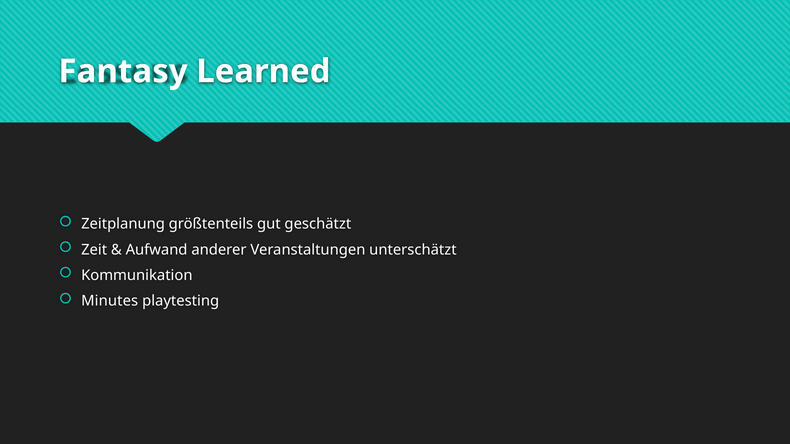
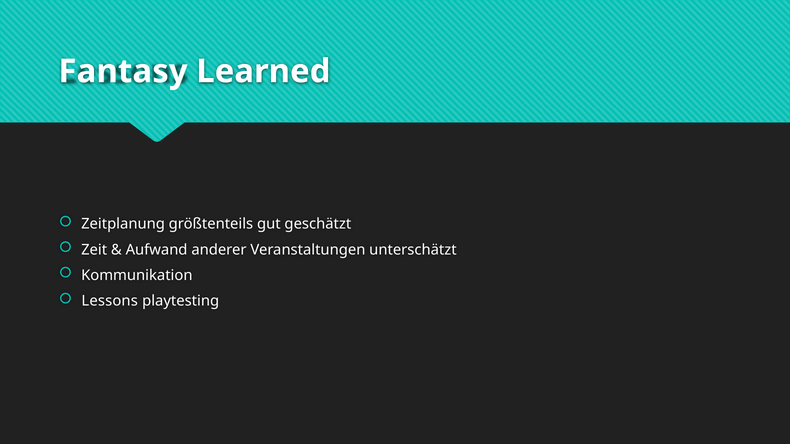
Minutes: Minutes -> Lessons
